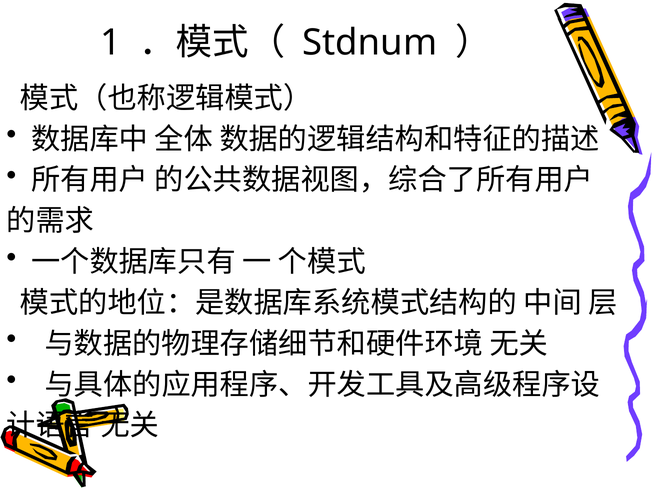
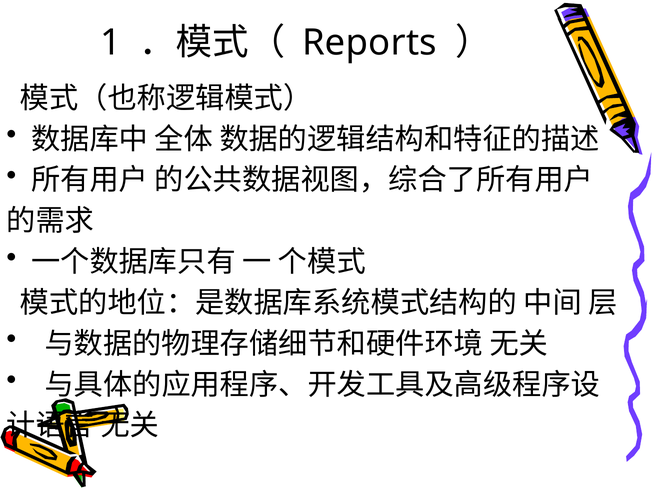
Stdnum: Stdnum -> Reports
